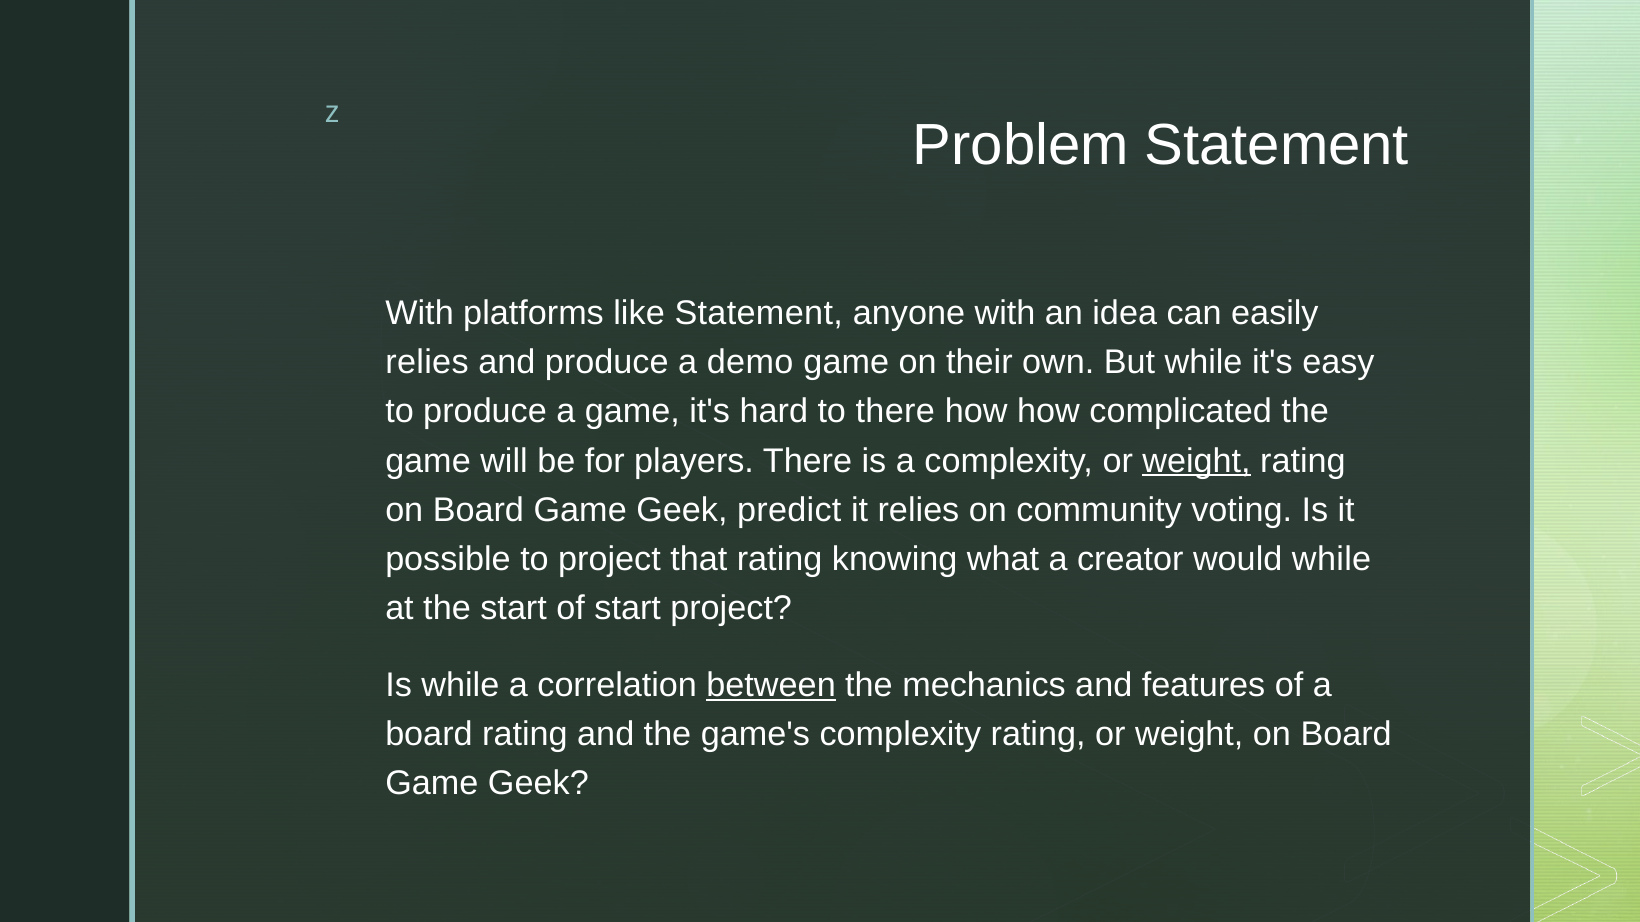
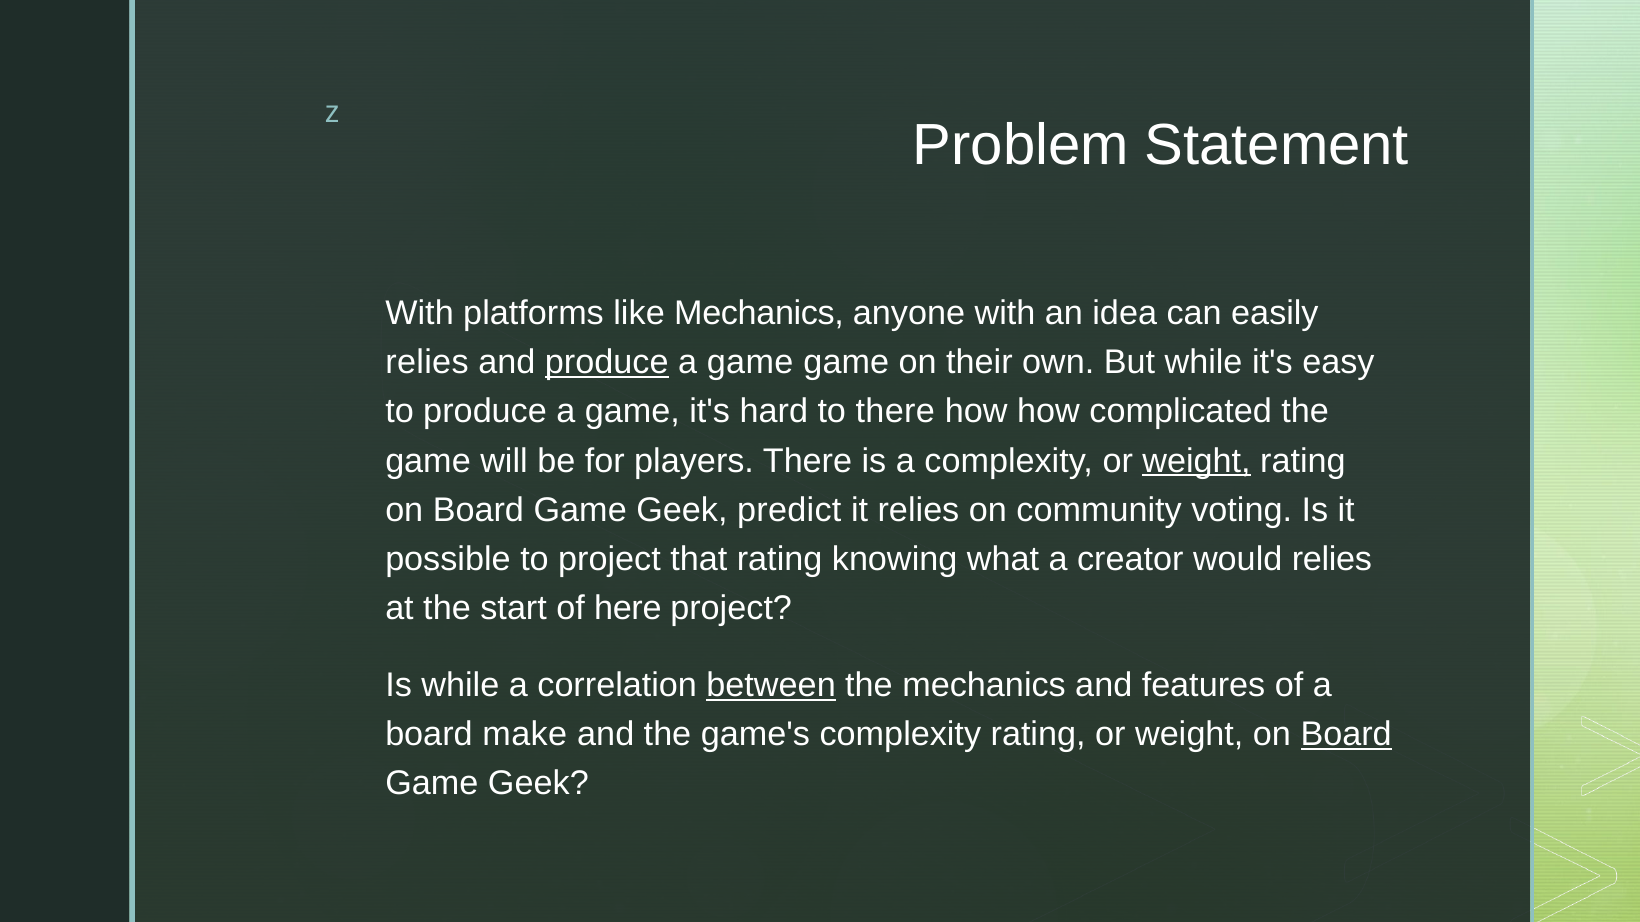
like Statement: Statement -> Mechanics
produce at (607, 363) underline: none -> present
demo at (750, 363): demo -> game
would while: while -> relies
of start: start -> here
board rating: rating -> make
Board at (1346, 735) underline: none -> present
